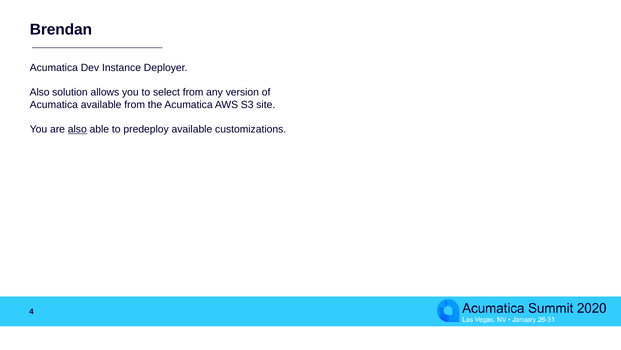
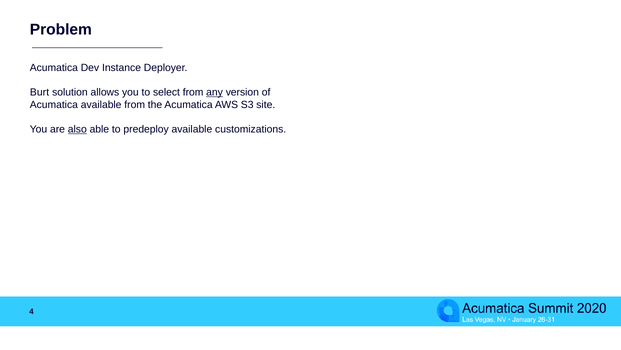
Brendan: Brendan -> Problem
Also at (40, 92): Also -> Burt
any underline: none -> present
